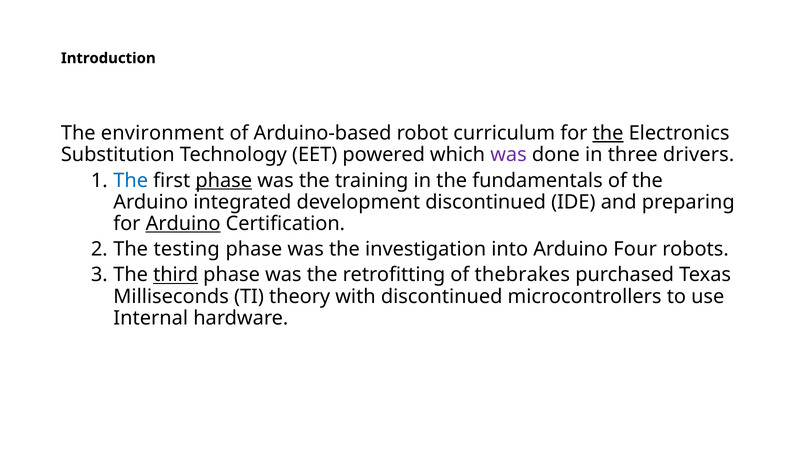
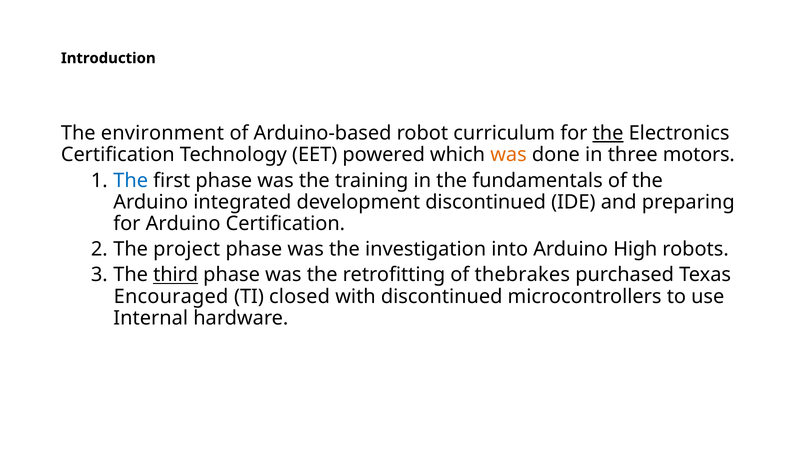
Substitution at (118, 155): Substitution -> Certification
was at (509, 155) colour: purple -> orange
drivers: drivers -> motors
phase at (224, 181) underline: present -> none
Arduino at (183, 224) underline: present -> none
testing: testing -> project
Four: Four -> High
Milliseconds: Milliseconds -> Encouraged
theory: theory -> closed
